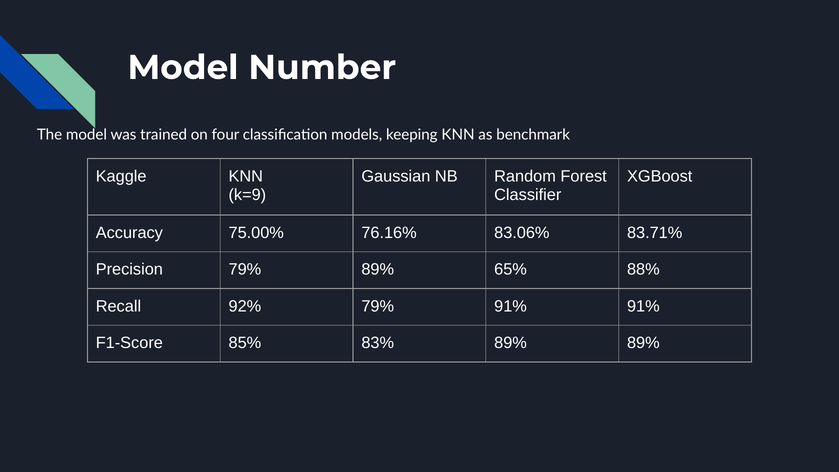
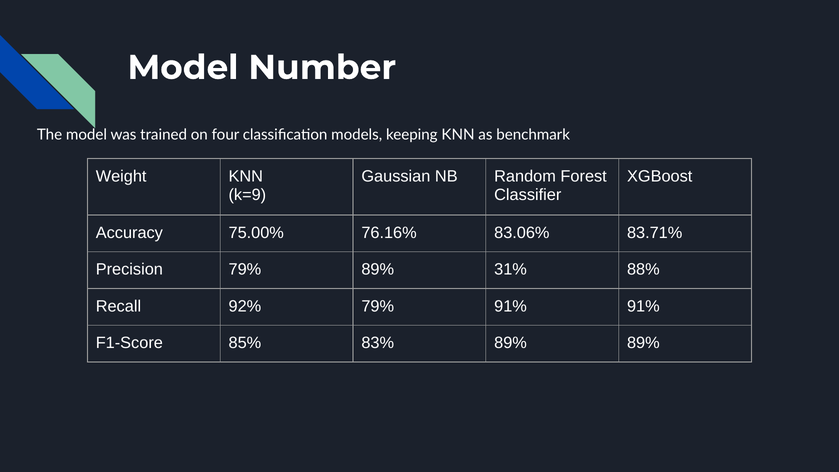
Kaggle: Kaggle -> Weight
65%: 65% -> 31%
